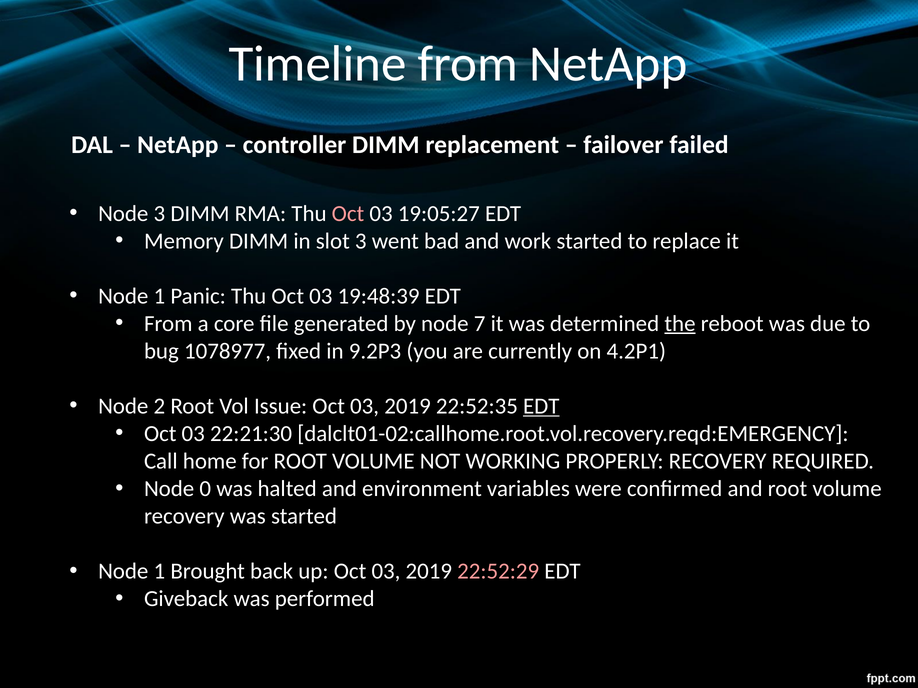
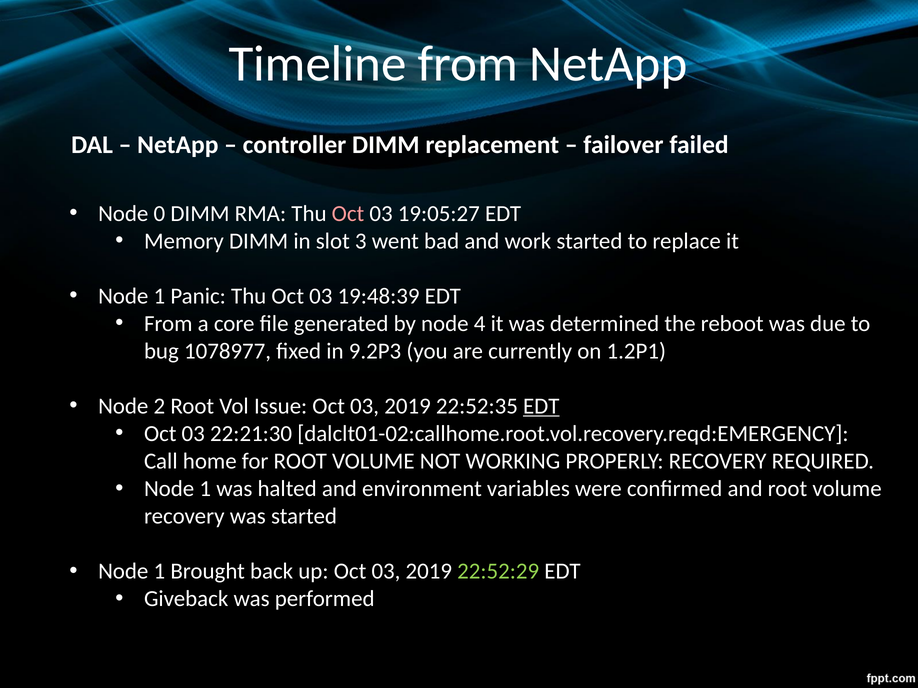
Node 3: 3 -> 0
7: 7 -> 4
the underline: present -> none
4.2P1: 4.2P1 -> 1.2P1
0 at (205, 489): 0 -> 1
22:52:29 colour: pink -> light green
